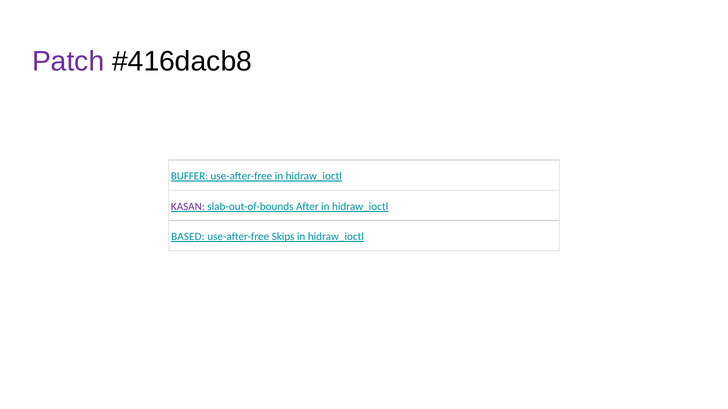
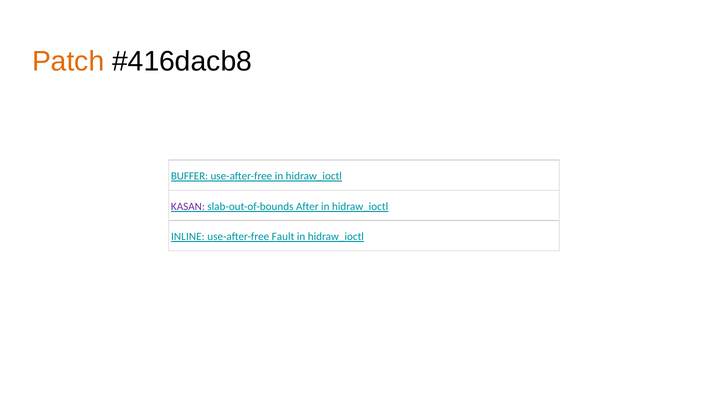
Patch colour: purple -> orange
BASED: BASED -> INLINE
Skips: Skips -> Fault
